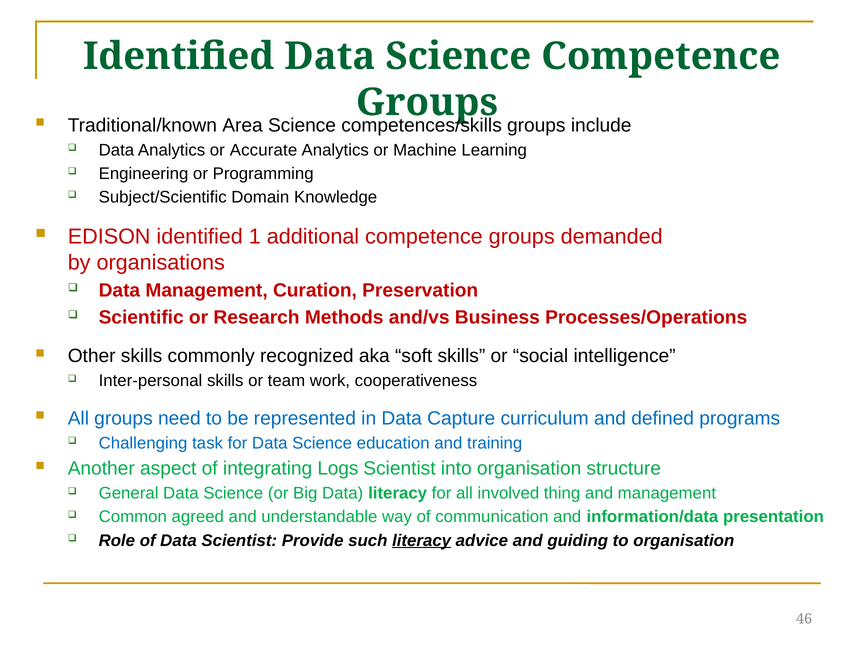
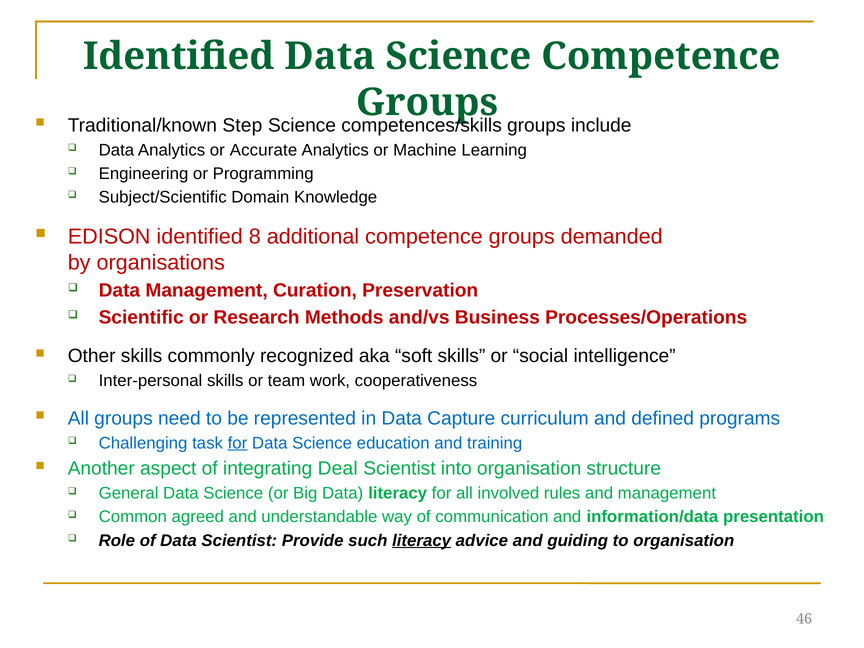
Area: Area -> Step
1: 1 -> 8
for at (237, 443) underline: none -> present
Logs: Logs -> Deal
thing: thing -> rules
